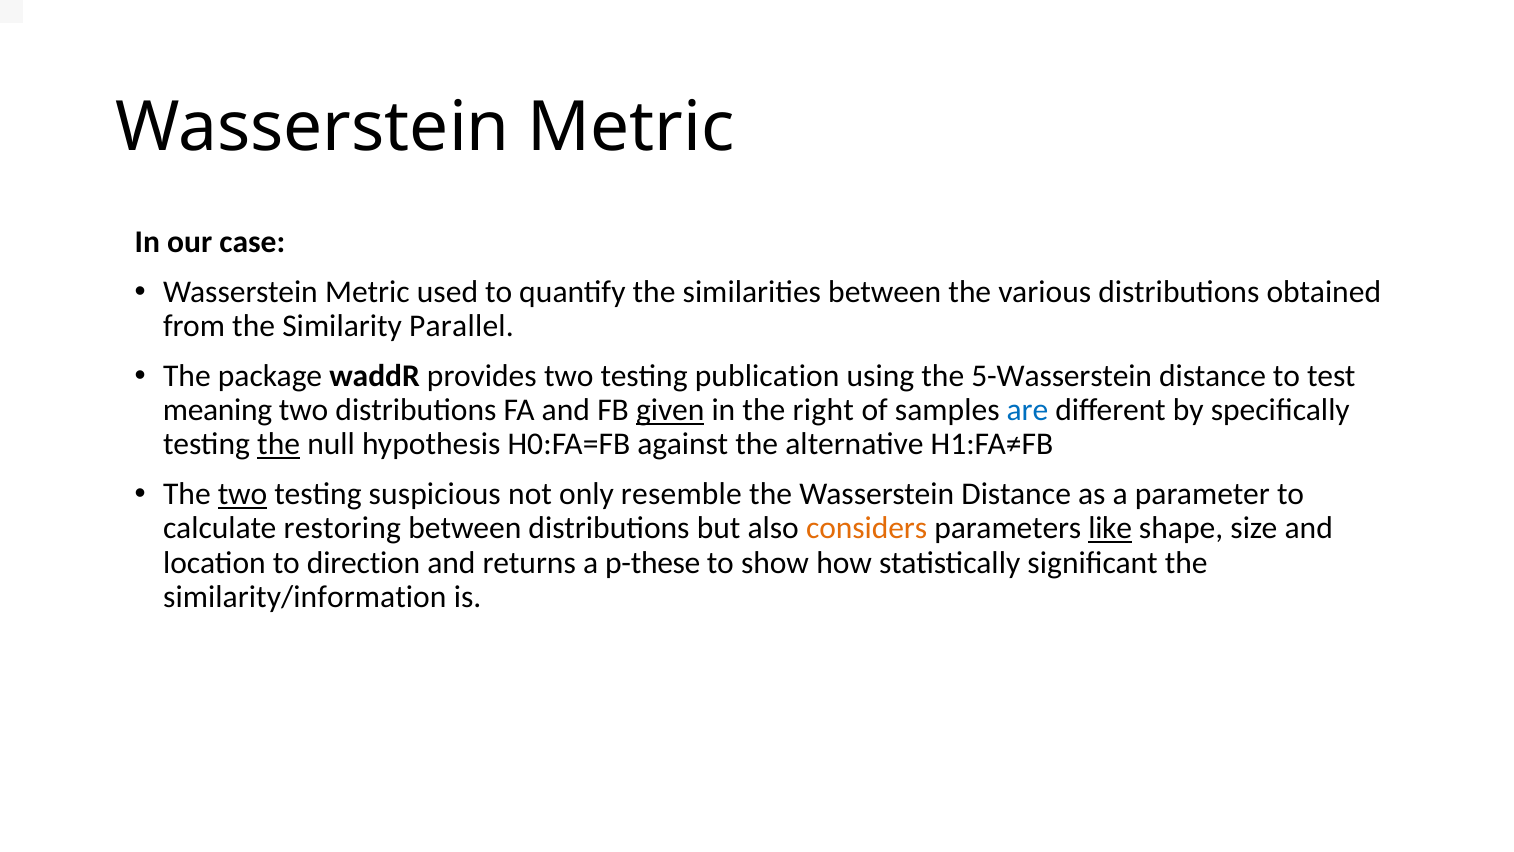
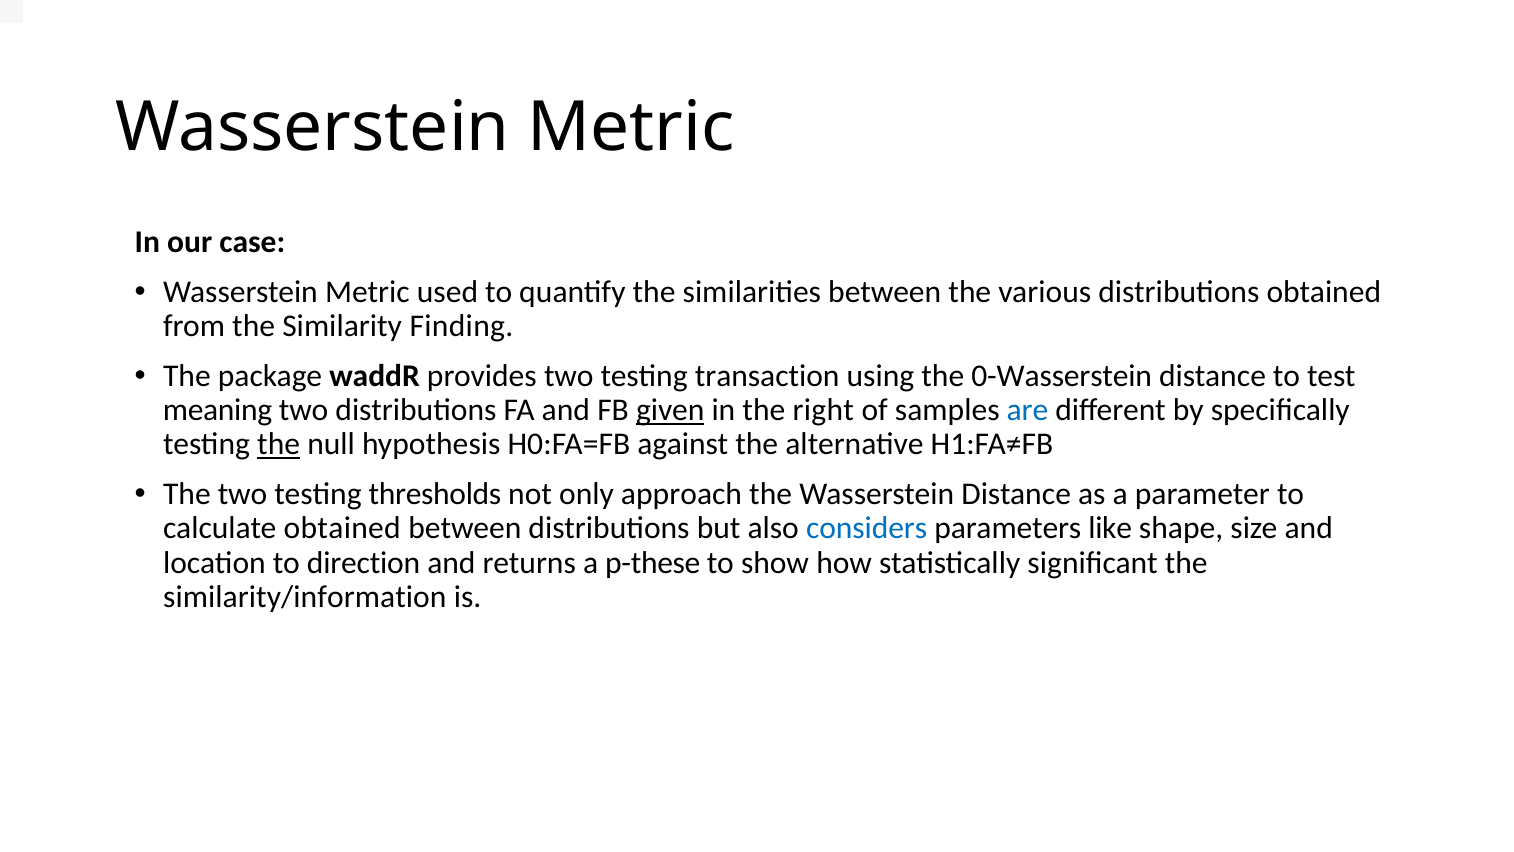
Parallel: Parallel -> Finding
publication: publication -> transaction
5-Wasserstein: 5-Wasserstein -> 0-Wasserstein
two at (243, 494) underline: present -> none
suspicious: suspicious -> thresholds
resemble: resemble -> approach
calculate restoring: restoring -> obtained
considers colour: orange -> blue
like underline: present -> none
